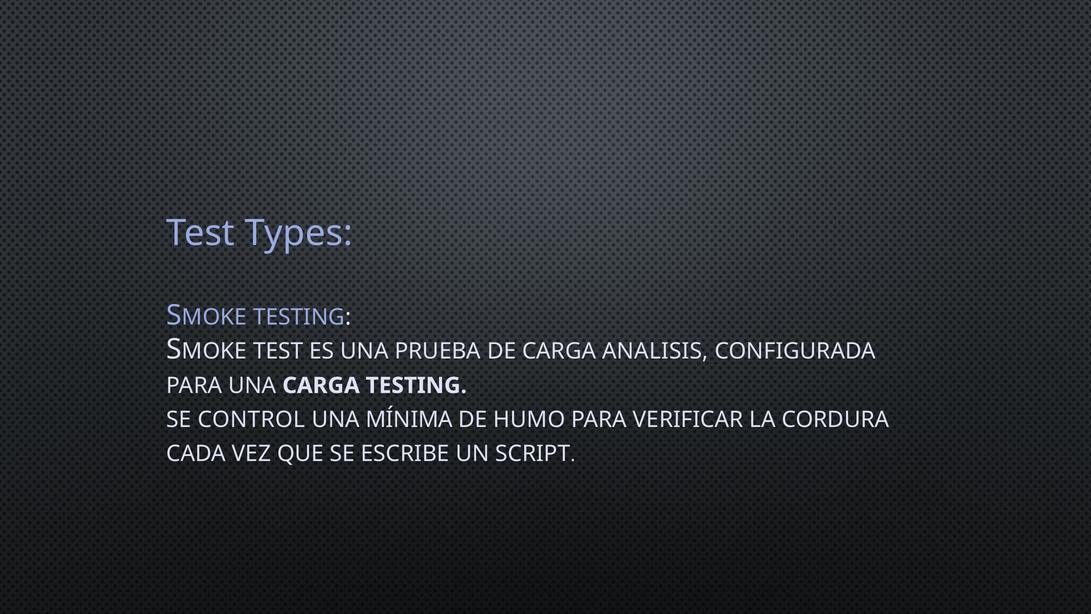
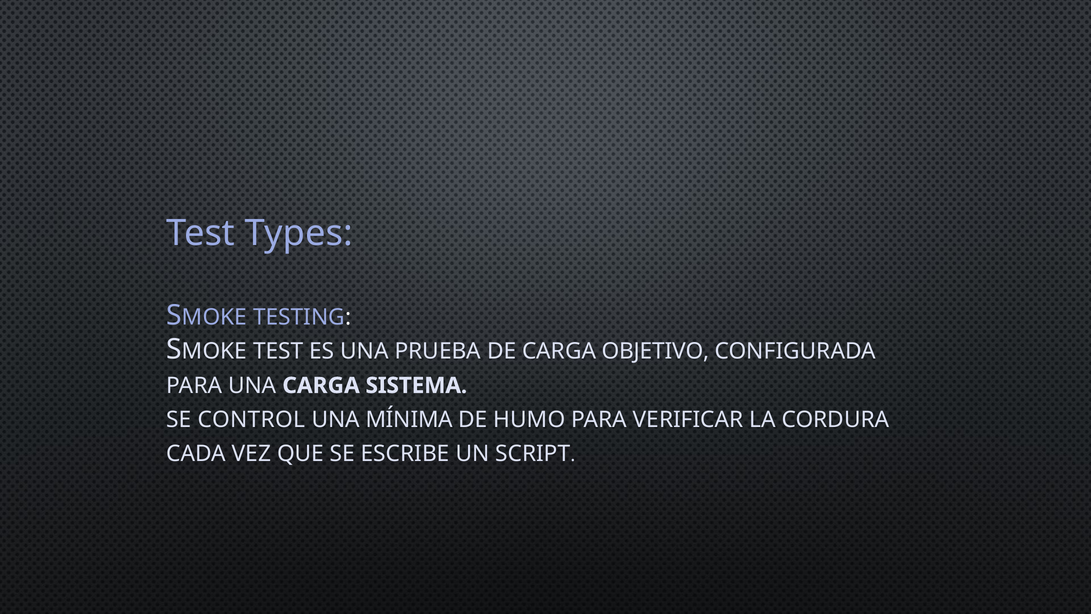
ANALISIS: ANALISIS -> OBJETIVO
CARGA TESTING: TESTING -> SISTEMA
